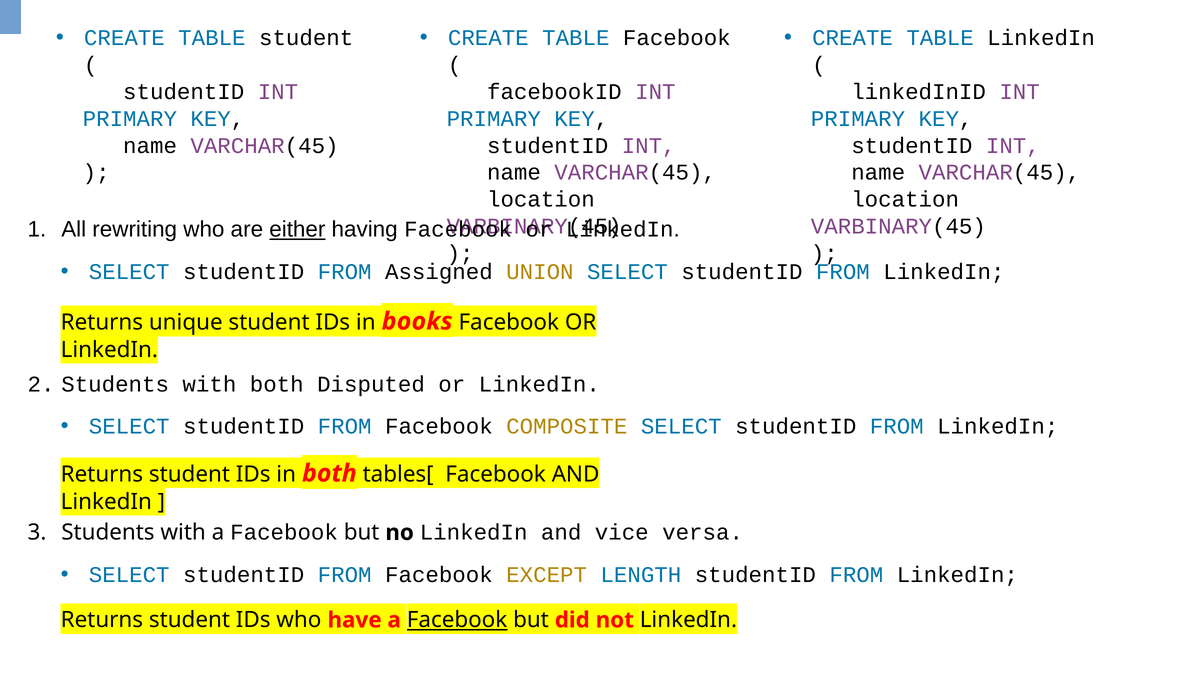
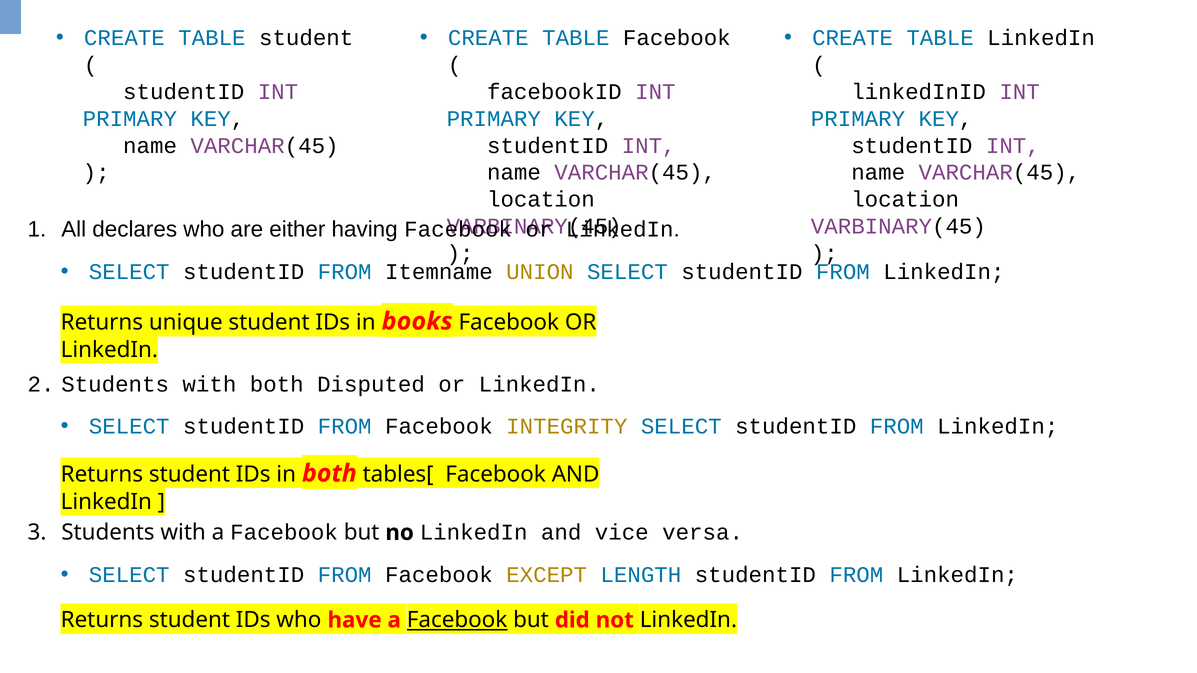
rewriting: rewriting -> declares
either underline: present -> none
Assigned: Assigned -> Itemname
COMPOSITE: COMPOSITE -> INTEGRITY
